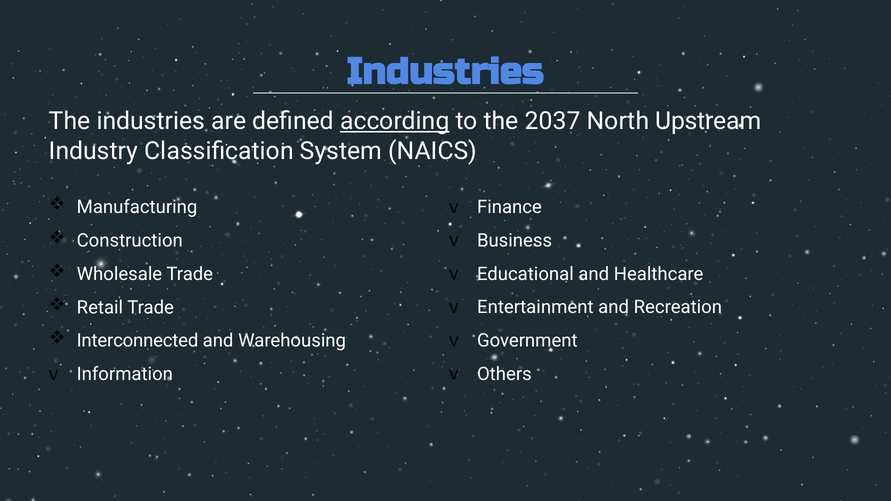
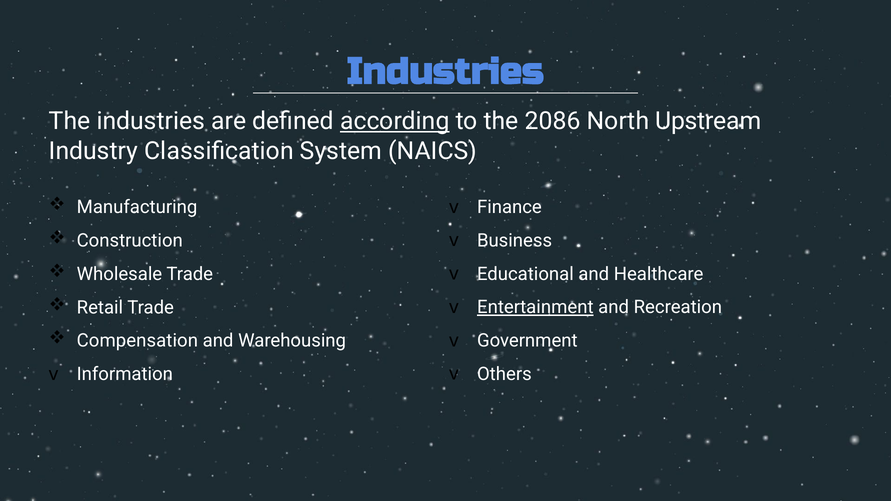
2037: 2037 -> 2086
Entertainment underline: none -> present
Interconnected: Interconnected -> Compensation
